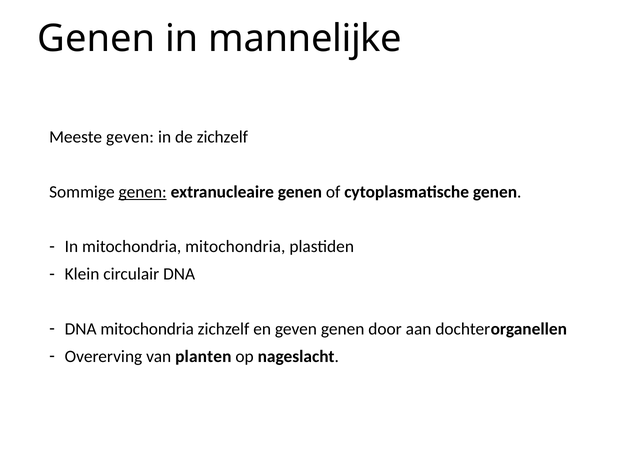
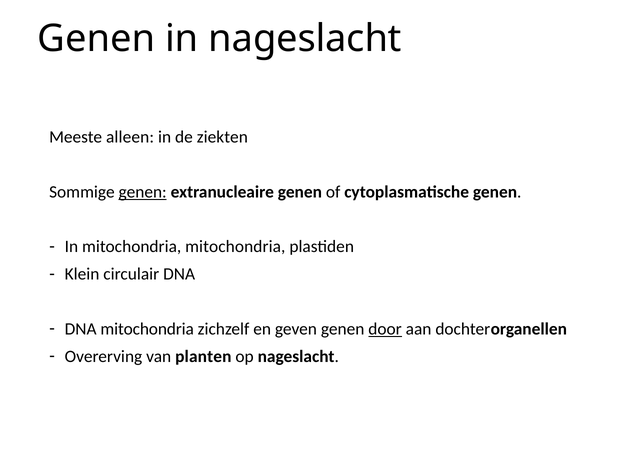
in mannelijke: mannelijke -> nageslacht
Meeste geven: geven -> alleen
de zichzelf: zichzelf -> ziekten
door underline: none -> present
